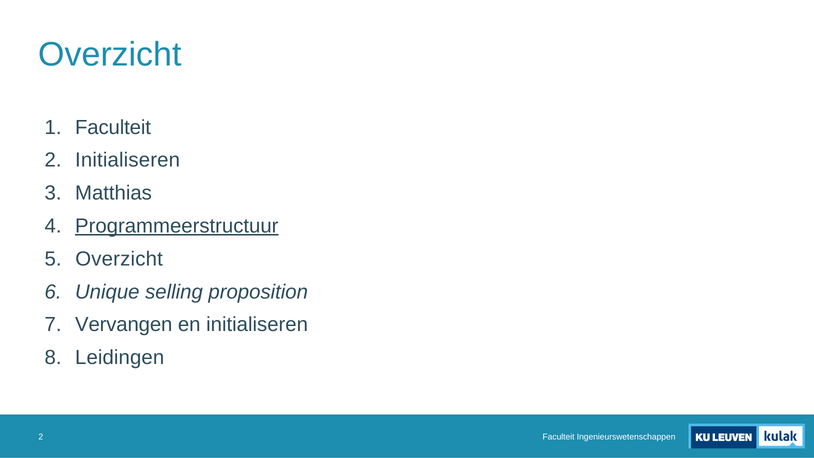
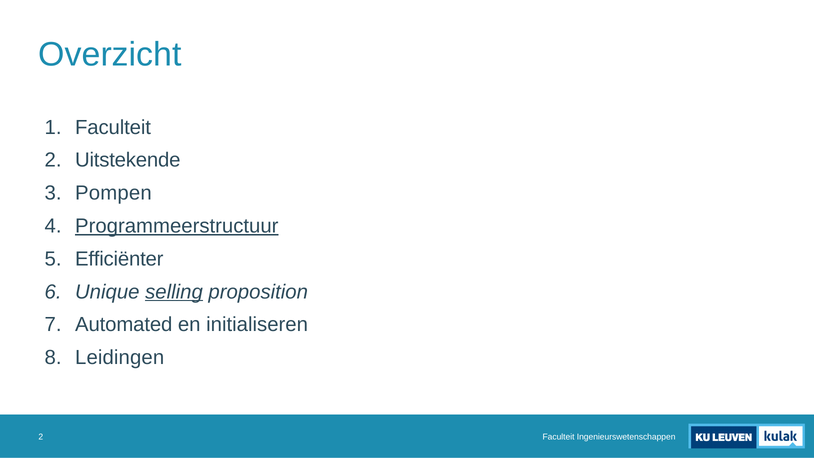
2 Initialiseren: Initialiseren -> Uitstekende
Matthias: Matthias -> Pompen
Overzicht at (119, 259): Overzicht -> Efficiënter
selling underline: none -> present
Vervangen: Vervangen -> Automated
